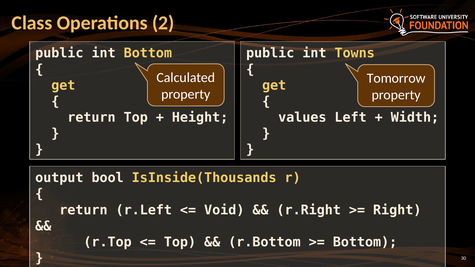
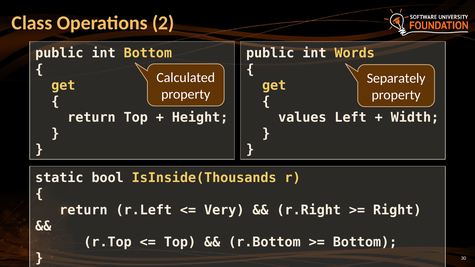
Towns: Towns -> Words
Tomorrow: Tomorrow -> Separately
output: output -> static
Void: Void -> Very
